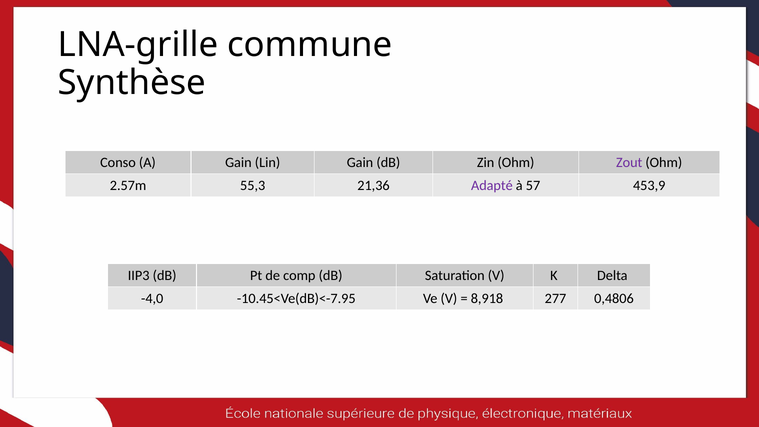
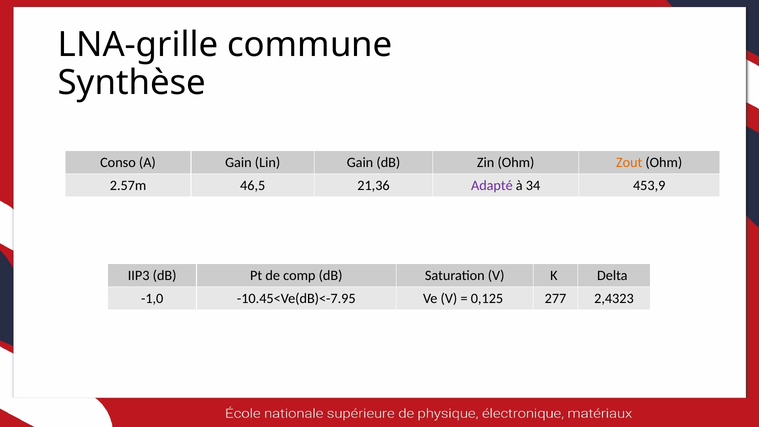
Zout colour: purple -> orange
55,3: 55,3 -> 46,5
57: 57 -> 34
-4,0: -4,0 -> -1,0
8,918: 8,918 -> 0,125
0,4806: 0,4806 -> 2,4323
